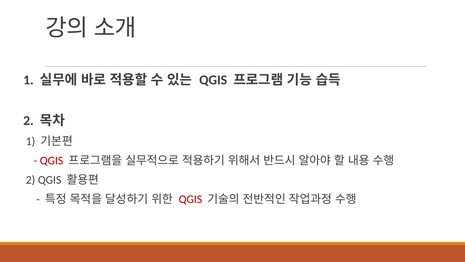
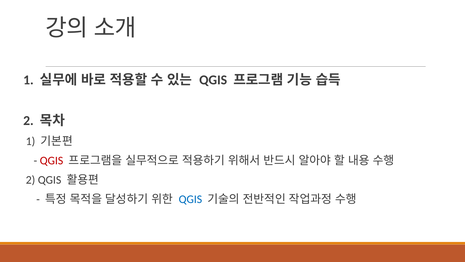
QGIS at (190, 199) colour: red -> blue
